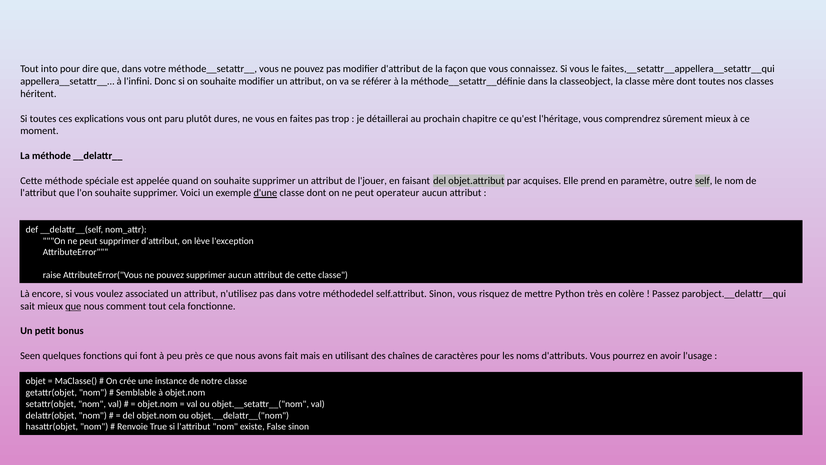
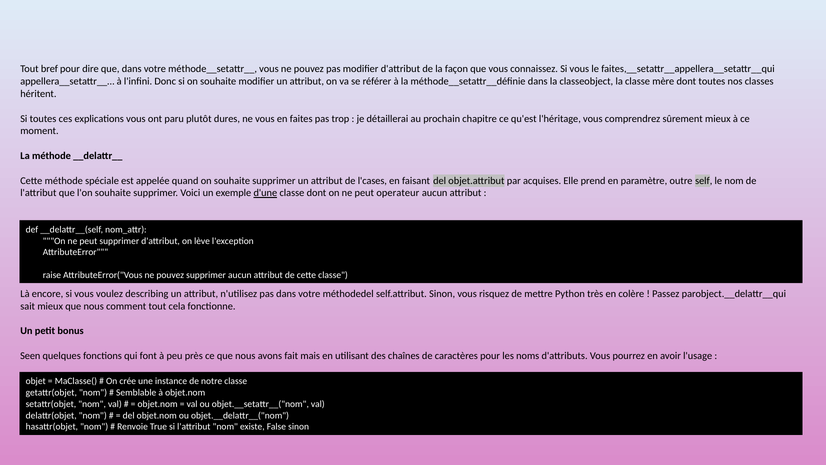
into: into -> bref
l'jouer: l'jouer -> l'cases
associated: associated -> describing
que at (73, 306) underline: present -> none
